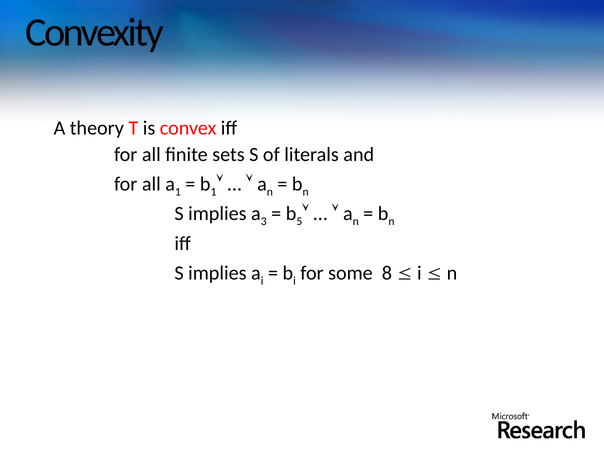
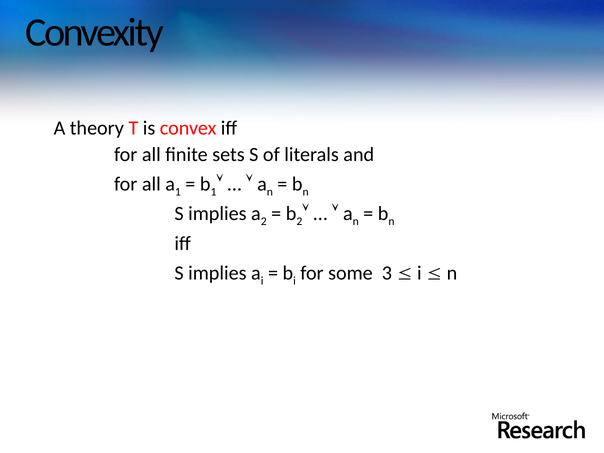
a 3: 3 -> 2
5 at (299, 222): 5 -> 2
8: 8 -> 3
